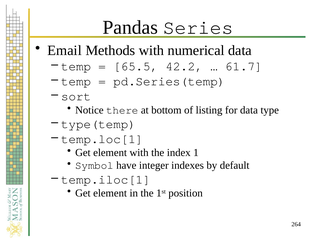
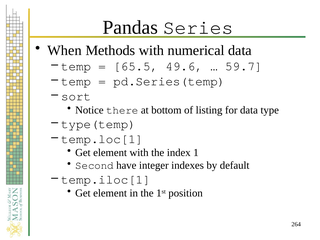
Email: Email -> When
42.2: 42.2 -> 49.6
61.7: 61.7 -> 59.7
Symbol: Symbol -> Second
